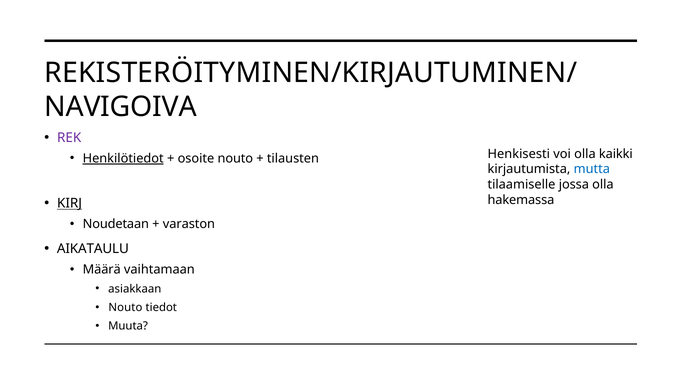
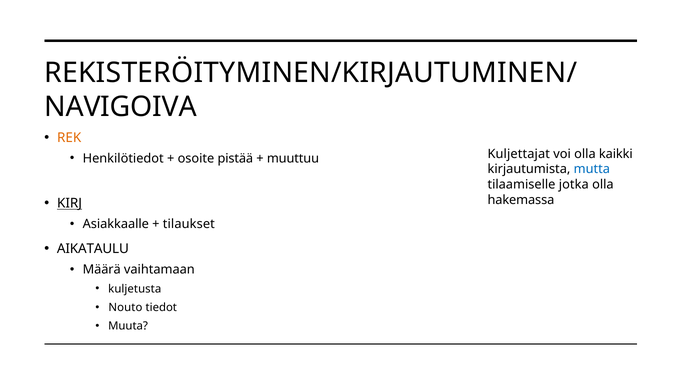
REK colour: purple -> orange
Henkisesti: Henkisesti -> Kuljettajat
Henkilötiedot underline: present -> none
osoite nouto: nouto -> pistää
tilausten: tilausten -> muuttuu
jossa: jossa -> jotka
Noudetaan: Noudetaan -> Asiakkaalle
varaston: varaston -> tilaukset
asiakkaan: asiakkaan -> kuljetusta
